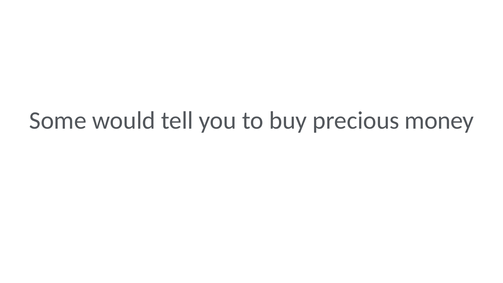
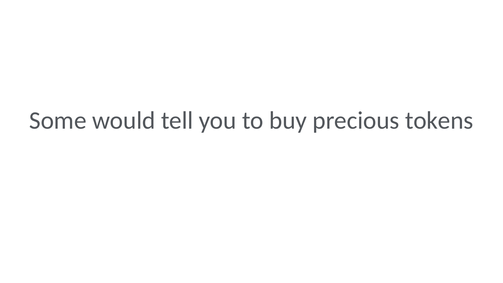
money: money -> tokens
